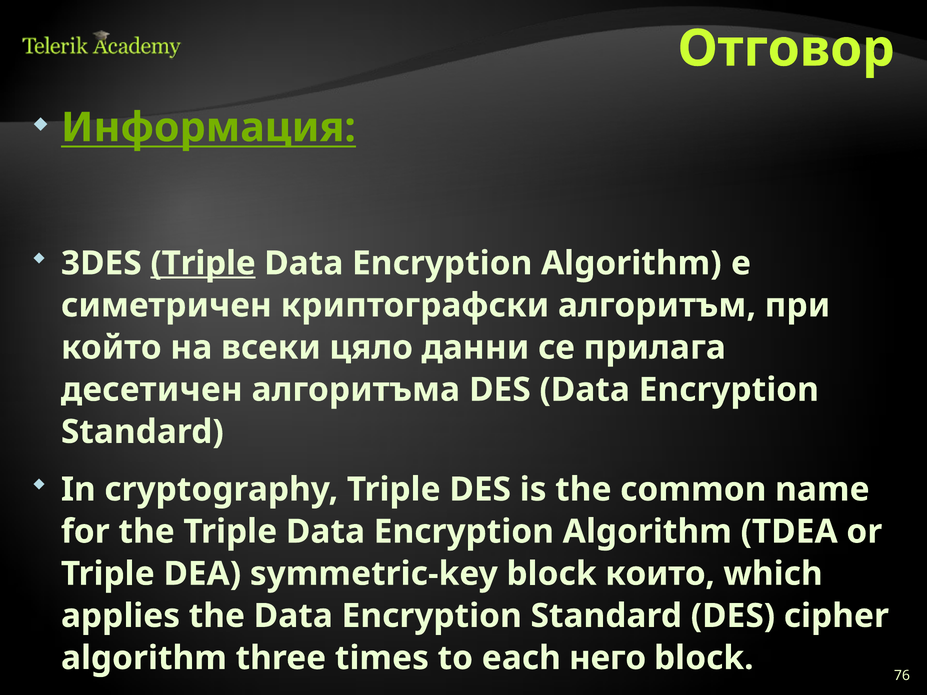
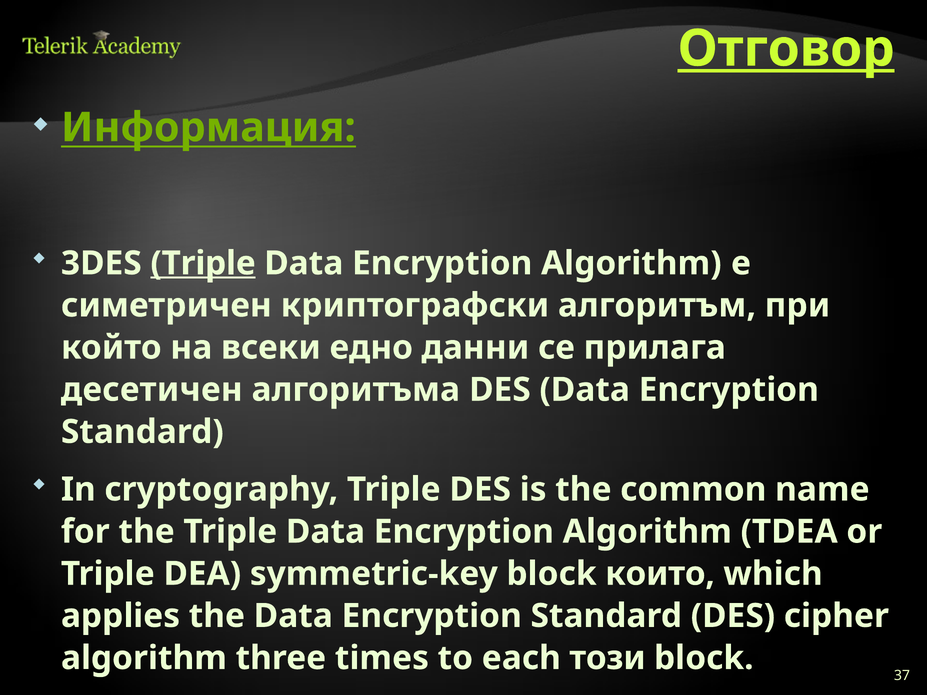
Отговор underline: none -> present
цяло: цяло -> едно
него: него -> този
76: 76 -> 37
